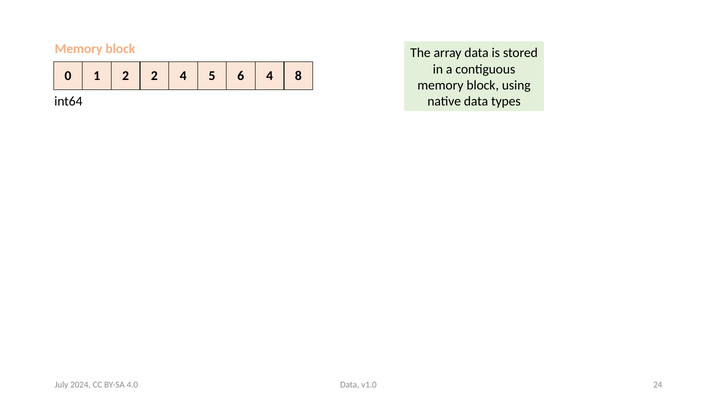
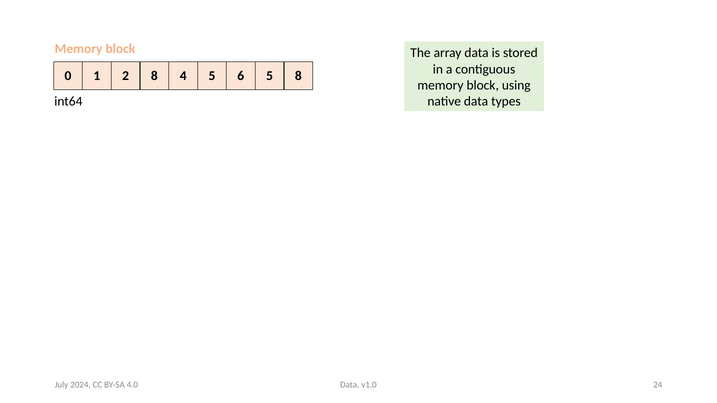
2 2: 2 -> 8
6 4: 4 -> 5
